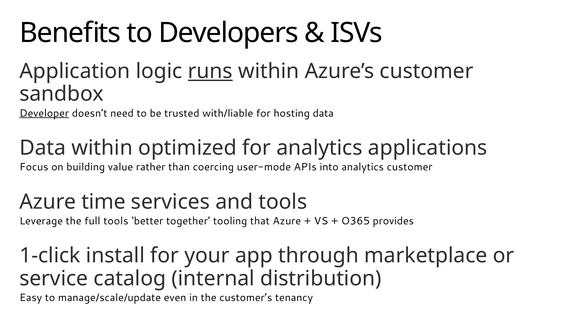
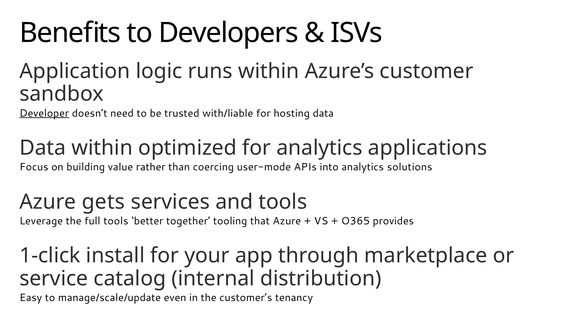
runs underline: present -> none
analytics customer: customer -> solutions
time: time -> gets
